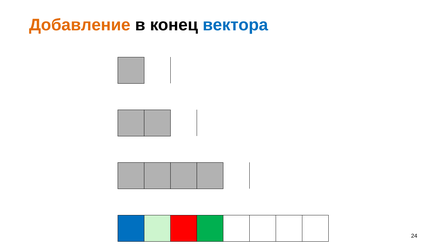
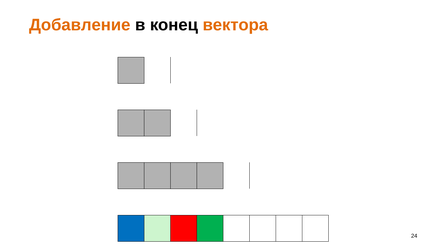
вектора colour: blue -> orange
